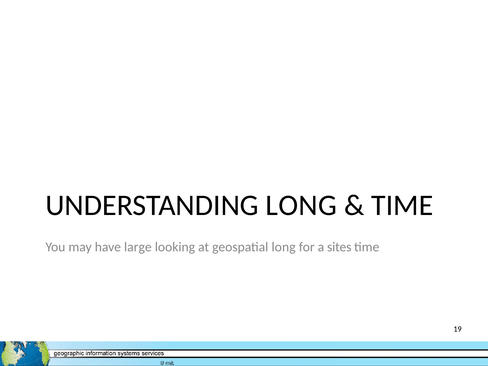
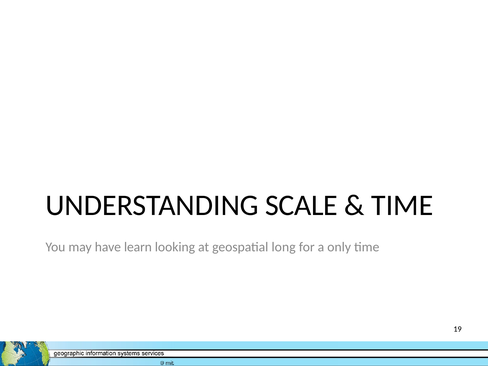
UNDERSTANDING LONG: LONG -> SCALE
large: large -> learn
sites: sites -> only
